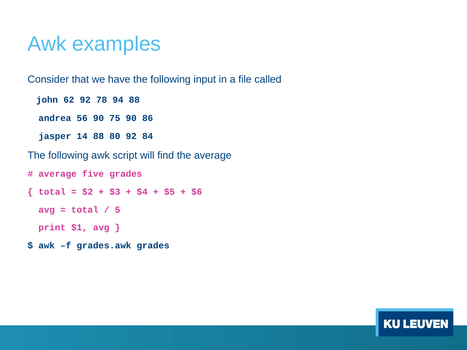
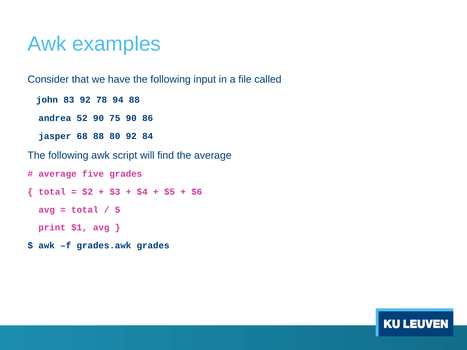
62: 62 -> 83
56: 56 -> 52
14: 14 -> 68
